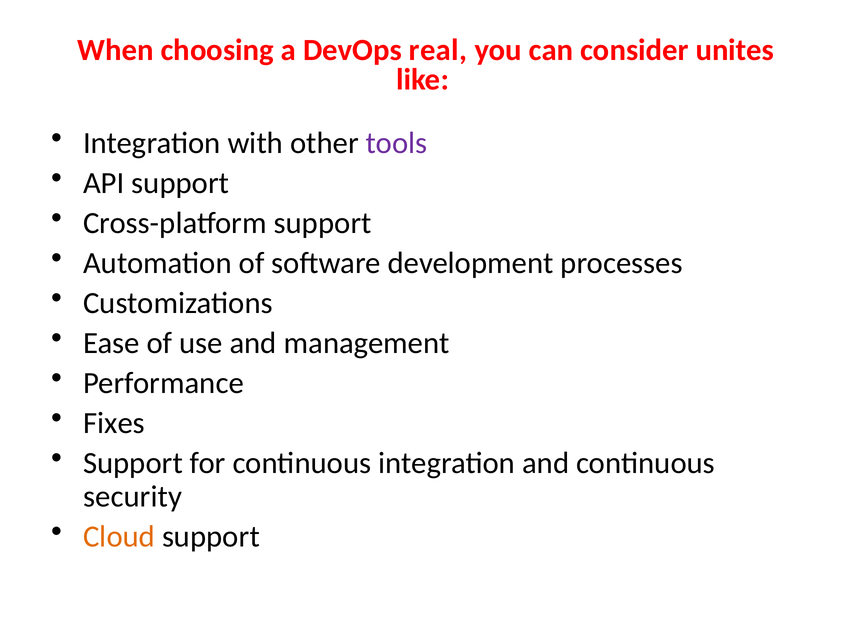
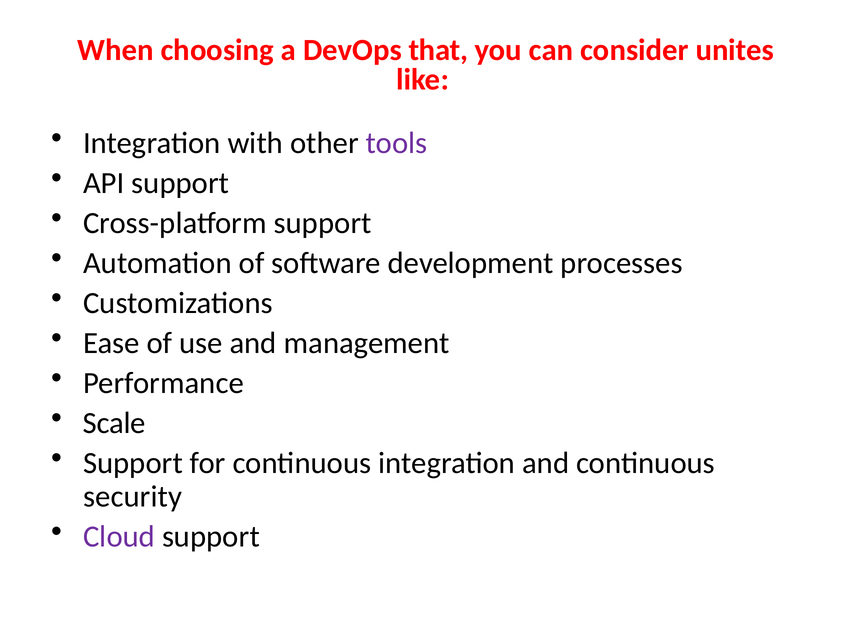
real: real -> that
Fixes: Fixes -> Scale
Cloud colour: orange -> purple
